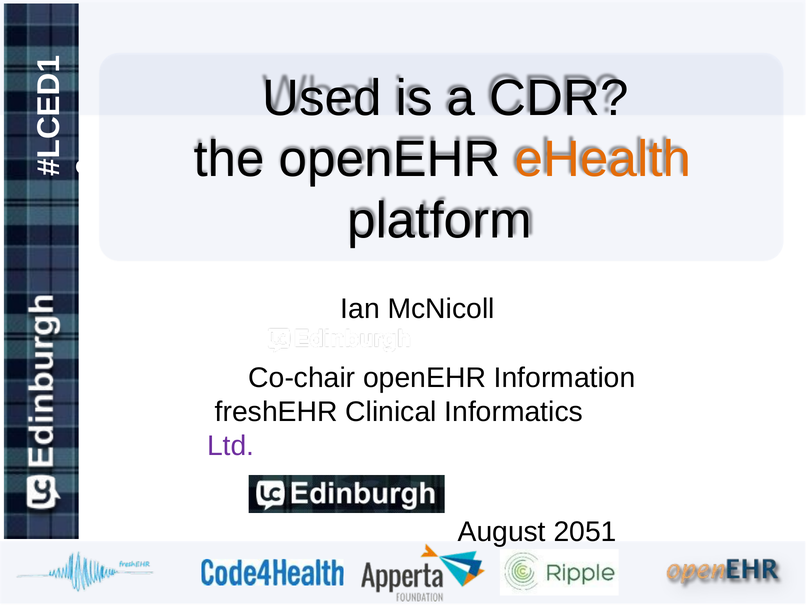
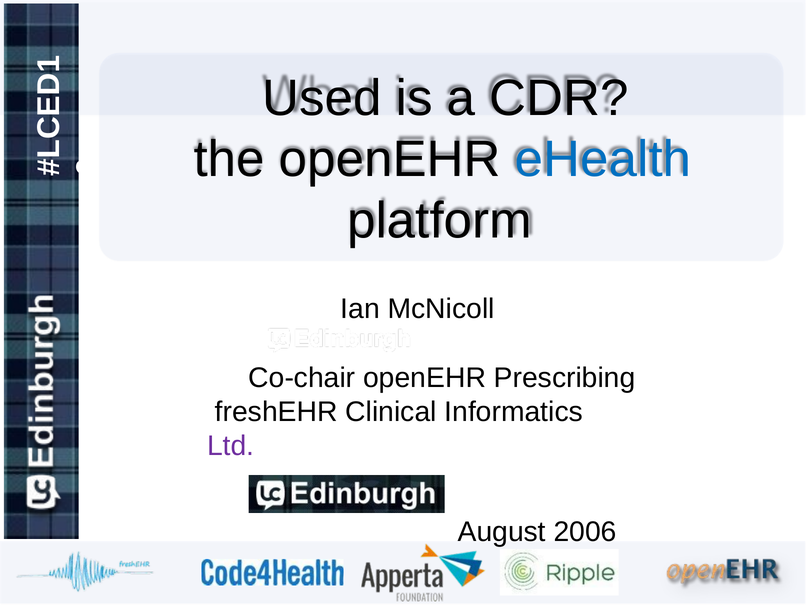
eHealth colour: orange -> blue
Information: Information -> Prescribing
2051: 2051 -> 2006
